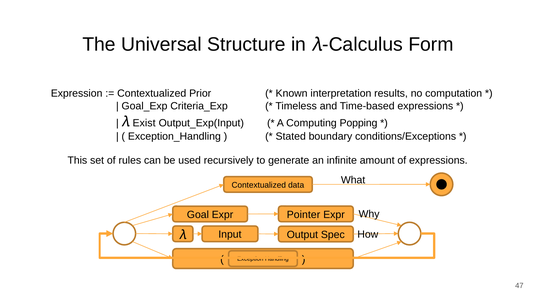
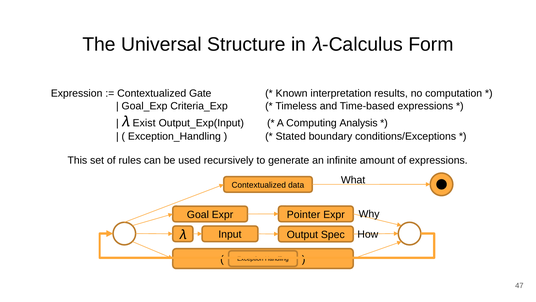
Prior: Prior -> Gate
Popping: Popping -> Analysis
